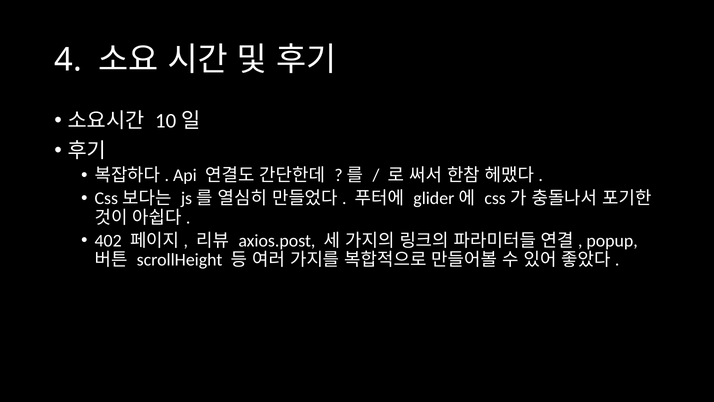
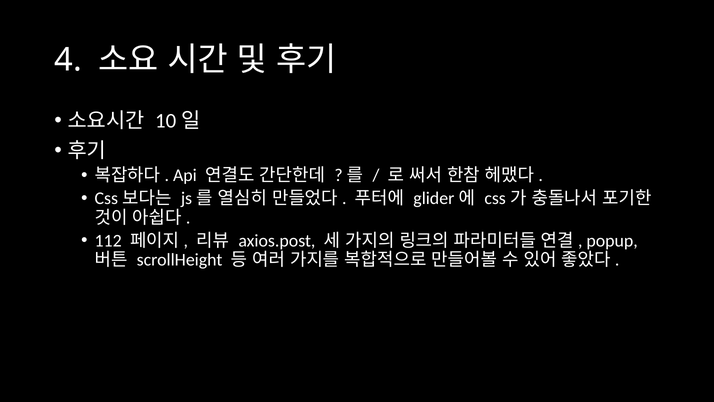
402: 402 -> 112
